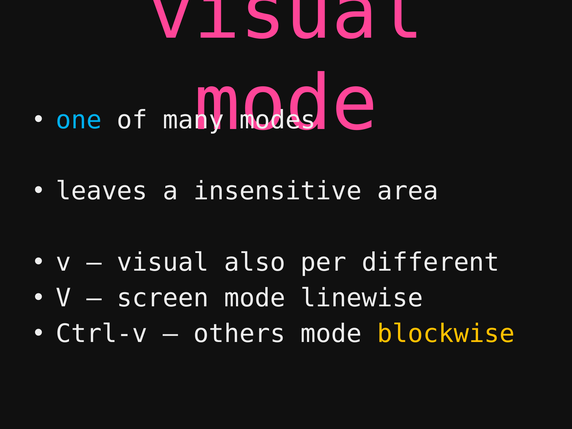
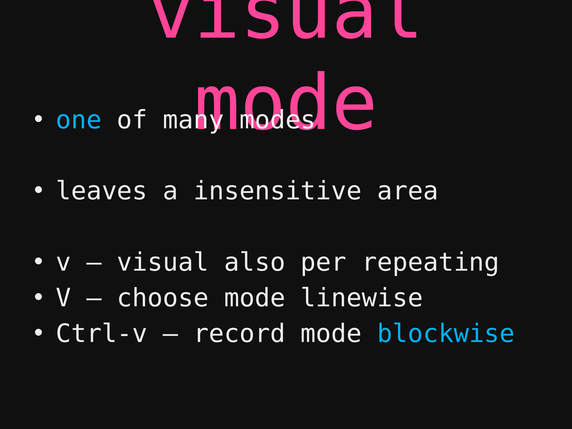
different: different -> repeating
screen: screen -> choose
others: others -> record
blockwise colour: yellow -> light blue
